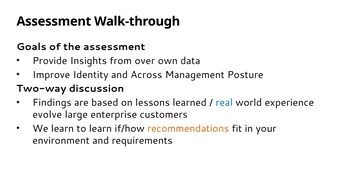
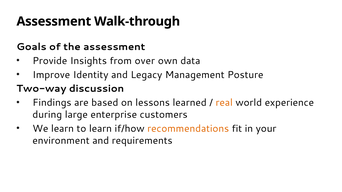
Across: Across -> Legacy
real colour: blue -> orange
evolve: evolve -> during
